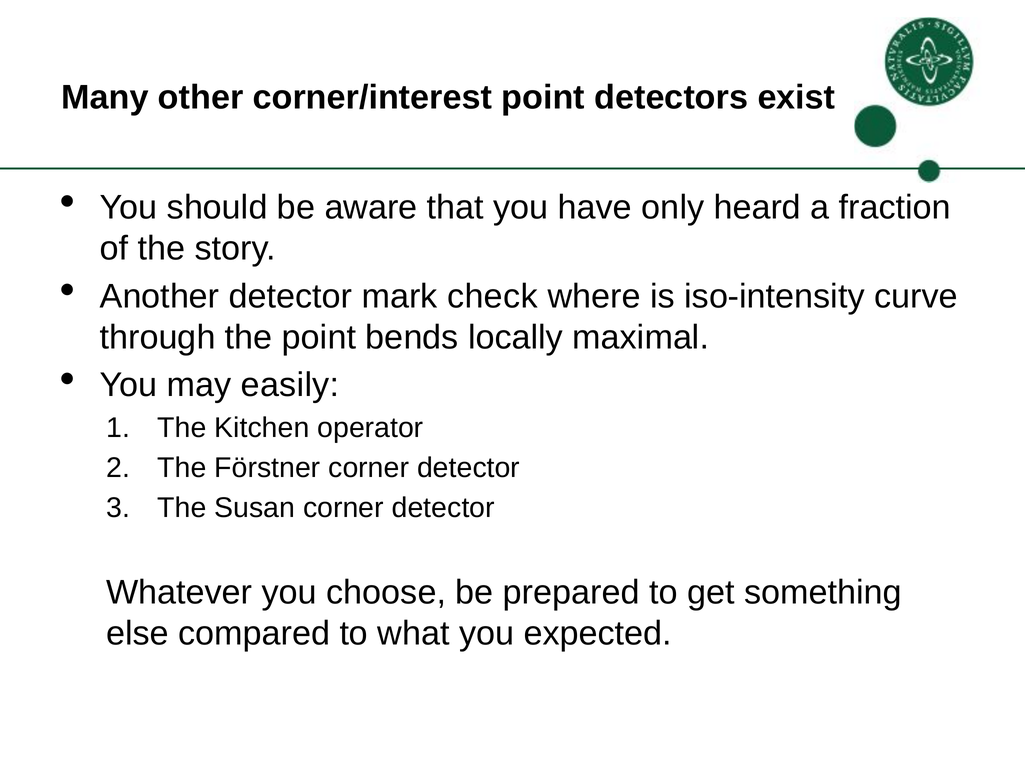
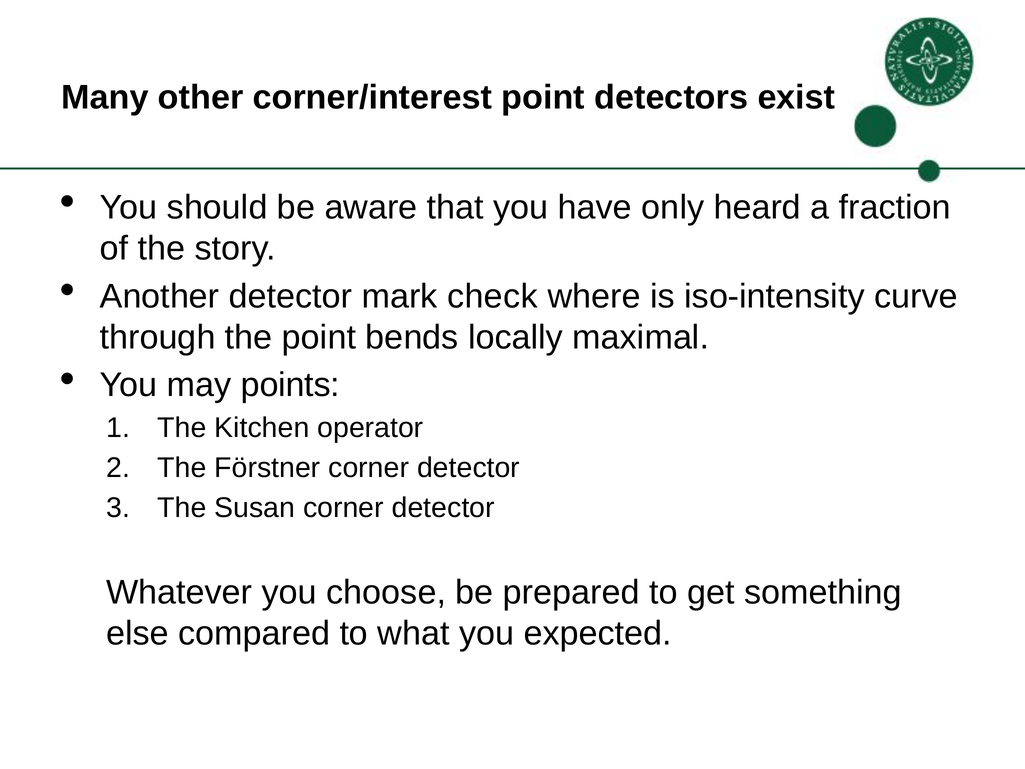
easily: easily -> points
